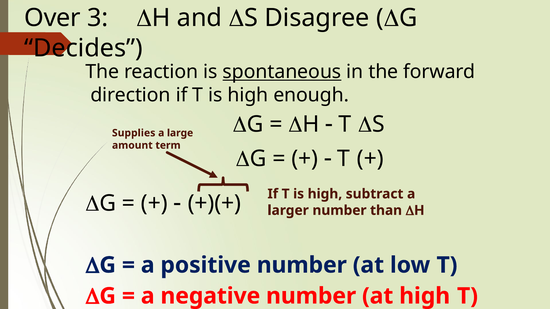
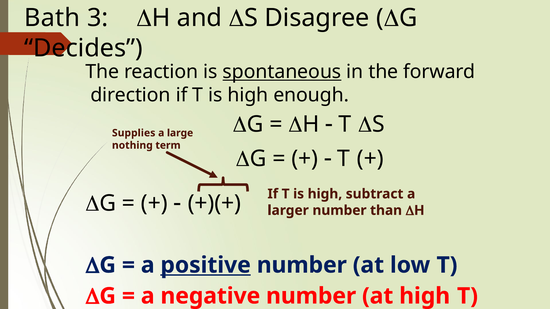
Over: Over -> Bath
amount: amount -> nothing
positive underline: none -> present
